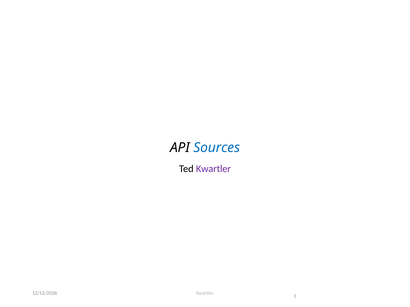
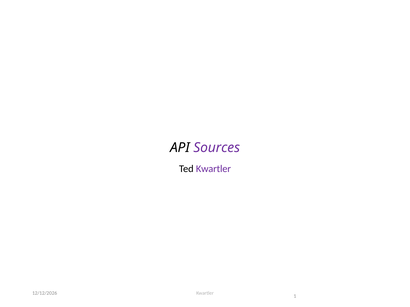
Sources colour: blue -> purple
